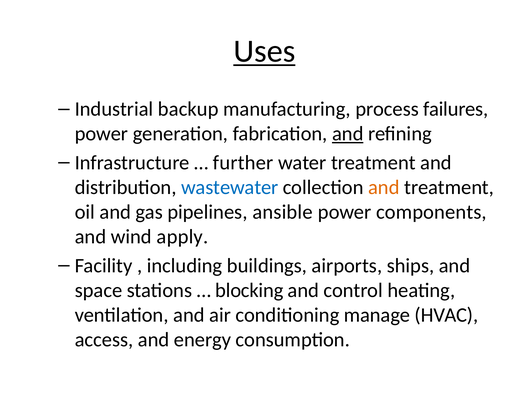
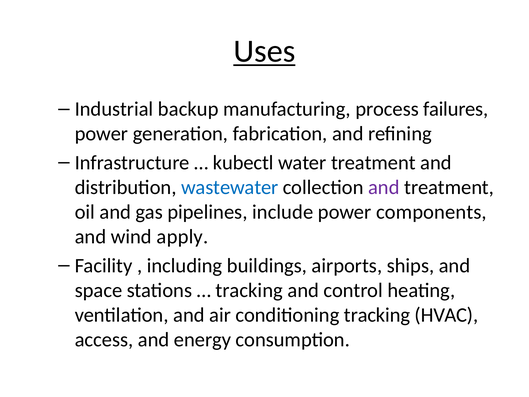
and at (348, 134) underline: present -> none
further: further -> kubectl
and at (384, 187) colour: orange -> purple
ansible: ansible -> include
blocking at (249, 290): blocking -> tracking
conditioning manage: manage -> tracking
